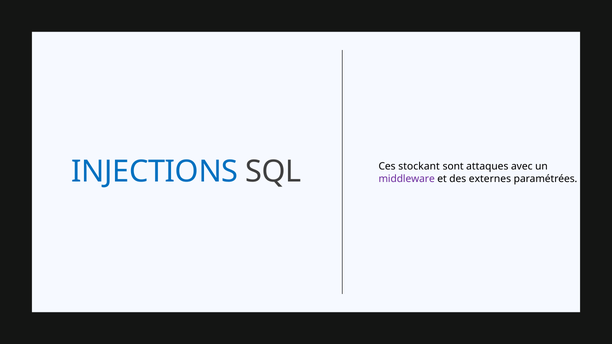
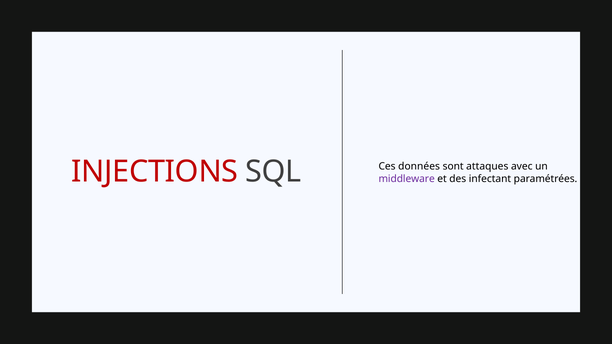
INJECTIONS colour: blue -> red
stockant: stockant -> données
externes: externes -> infectant
